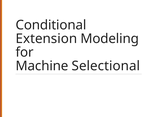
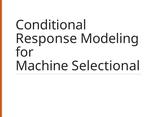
Extension: Extension -> Response
